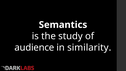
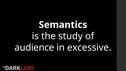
similarity: similarity -> excessive
